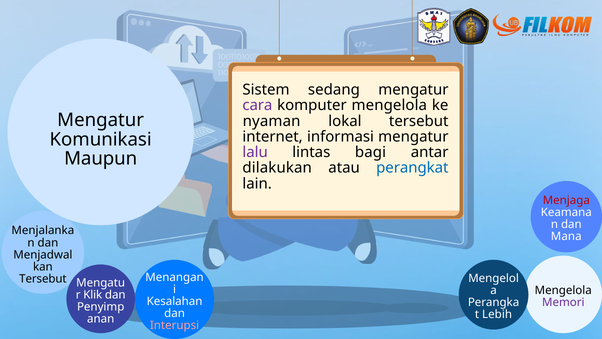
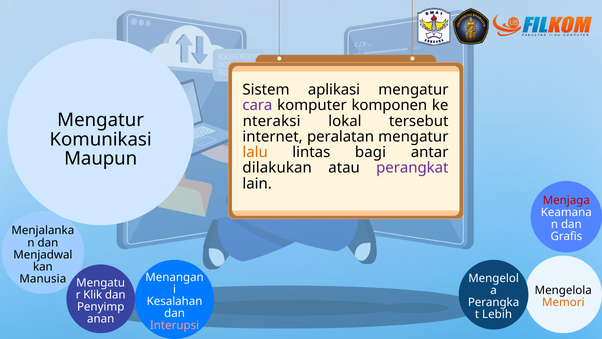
sedang: sedang -> aplikasi
komputer mengelola: mengelola -> komponen
nyaman: nyaman -> nteraksi
informasi: informasi -> peralatan
lalu colour: purple -> orange
perangkat colour: blue -> purple
Mana: Mana -> Grafis
Tersebut at (43, 278): Tersebut -> Manusia
Memori colour: purple -> orange
